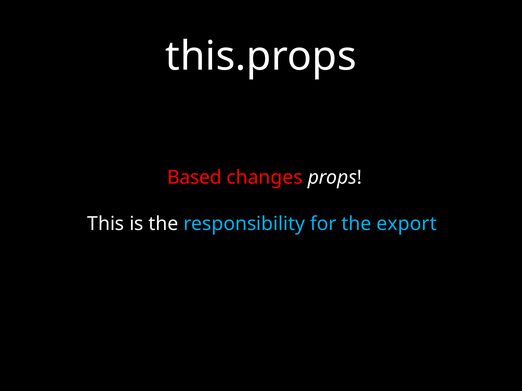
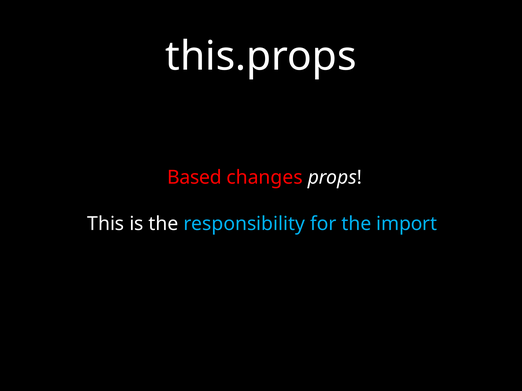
export: export -> import
